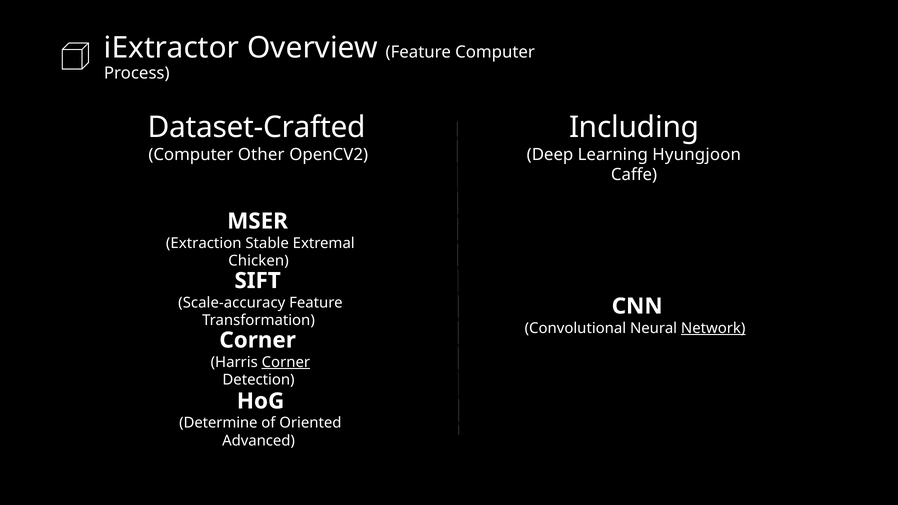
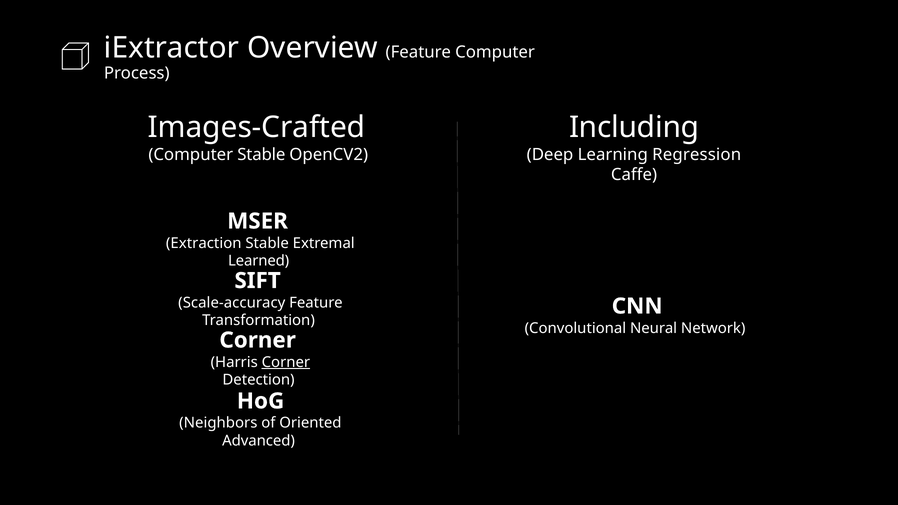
Dataset-Crafted: Dataset-Crafted -> Images-Crafted
Computer Other: Other -> Stable
Hyungjoon: Hyungjoon -> Regression
Chicken: Chicken -> Learned
Network underline: present -> none
Determine: Determine -> Neighbors
